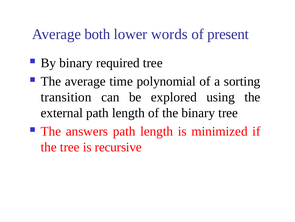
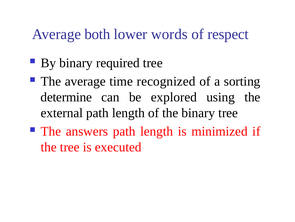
present: present -> respect
polynomial: polynomial -> recognized
transition: transition -> determine
recursive: recursive -> executed
